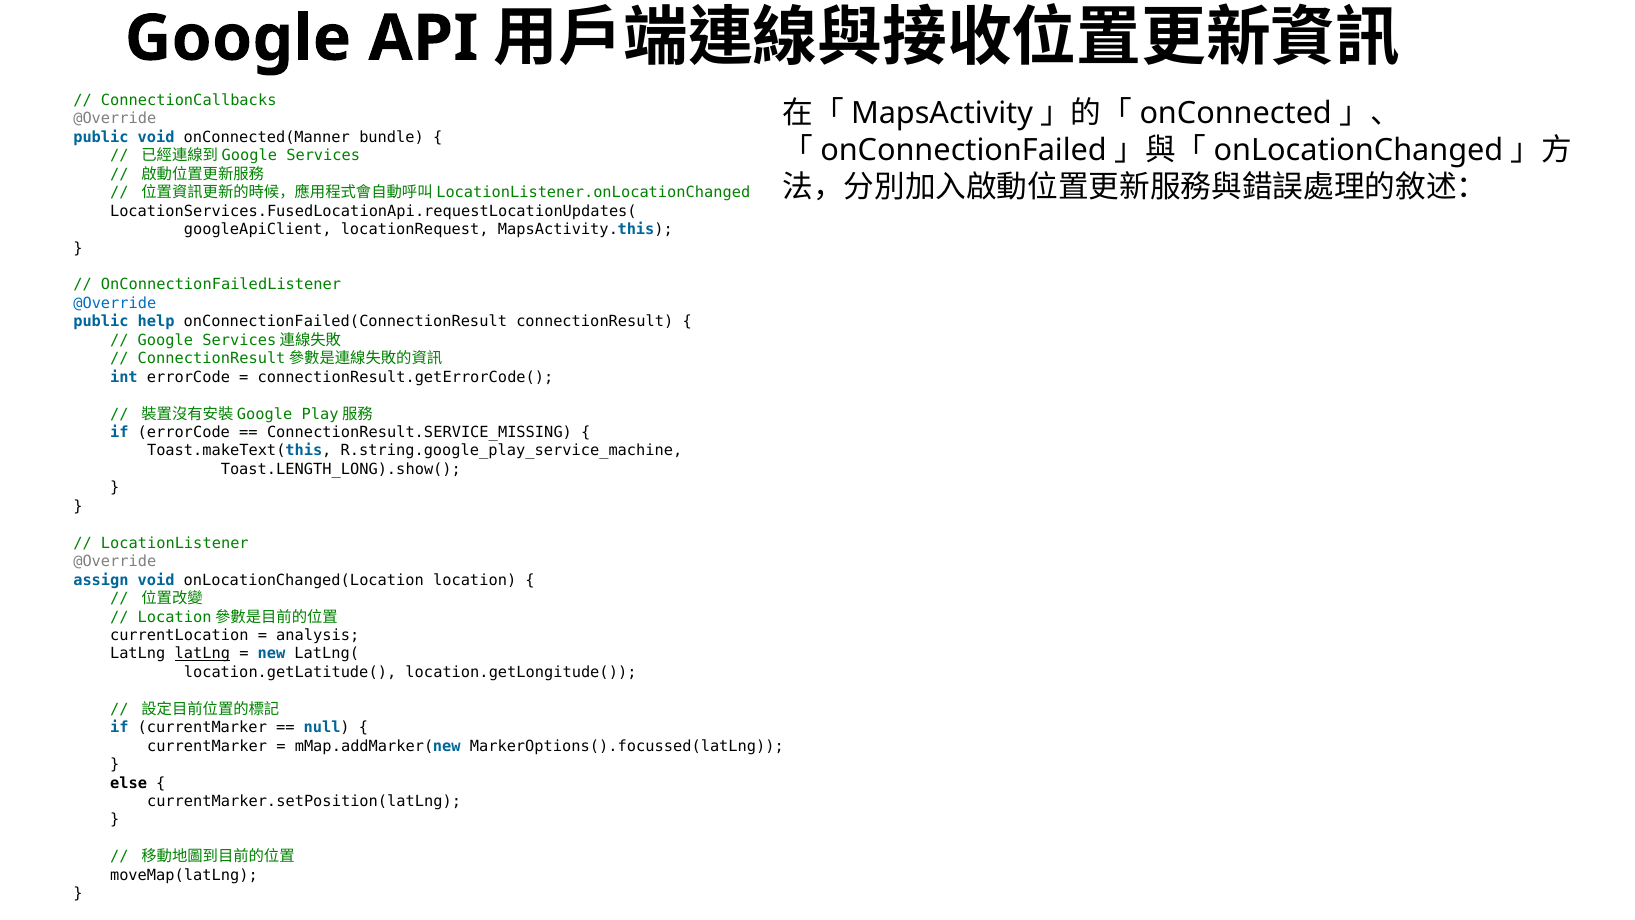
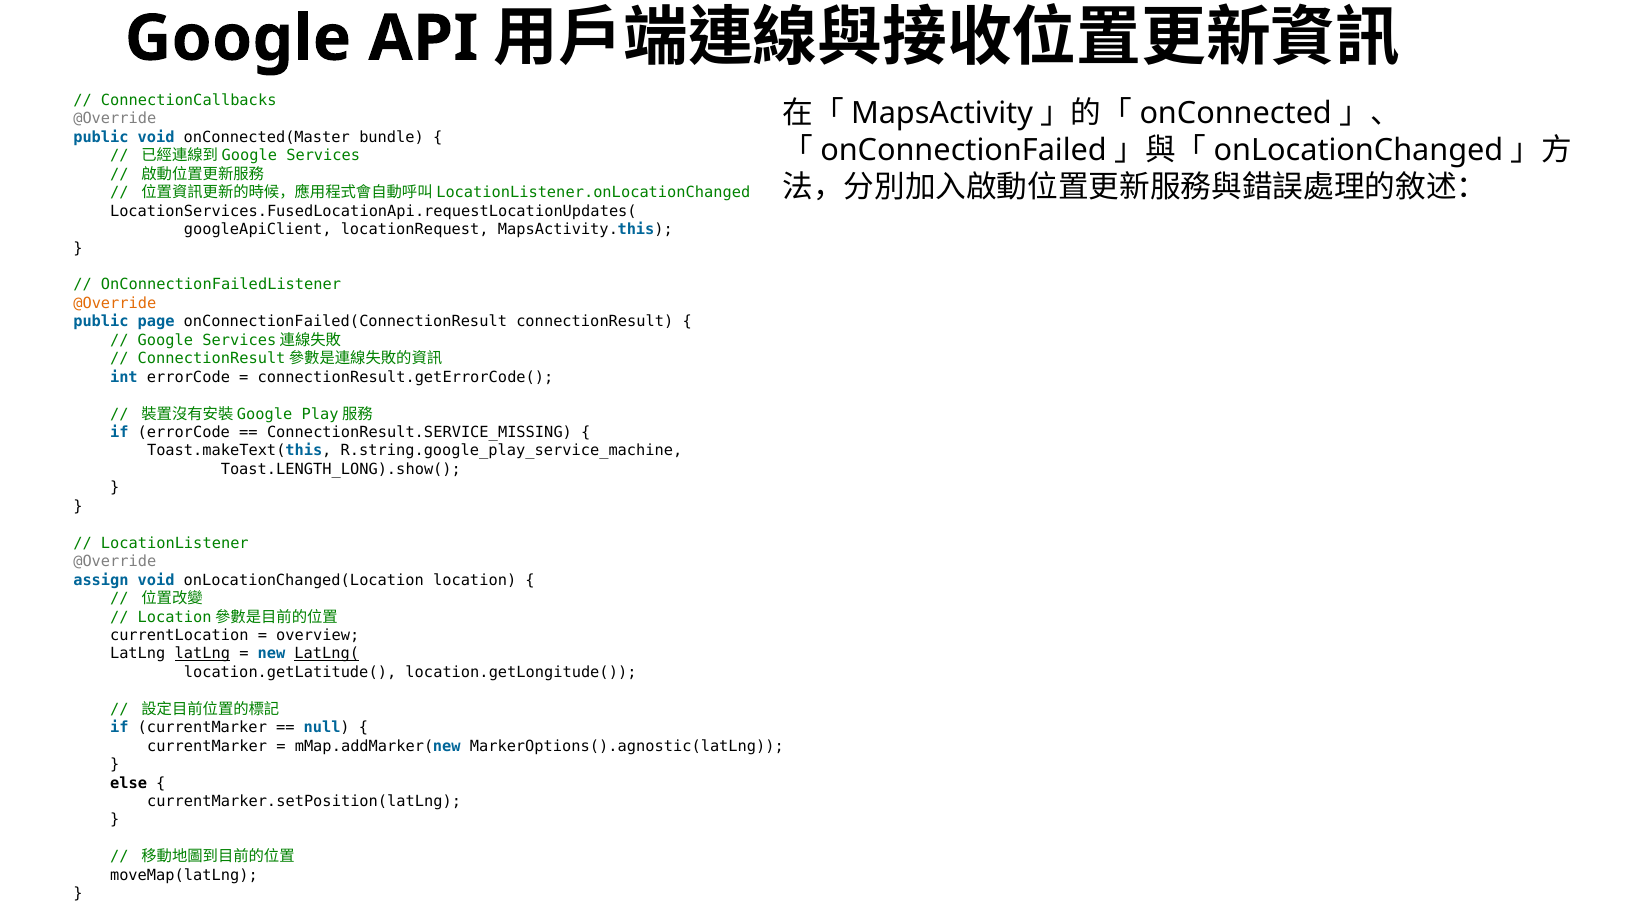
onConnected(Manner: onConnected(Manner -> onConnected(Master
@Override at (115, 303) colour: blue -> orange
help: help -> page
analysis: analysis -> overview
LatLng( underline: none -> present
MarkerOptions().focussed(latLng: MarkerOptions().focussed(latLng -> MarkerOptions().agnostic(latLng
